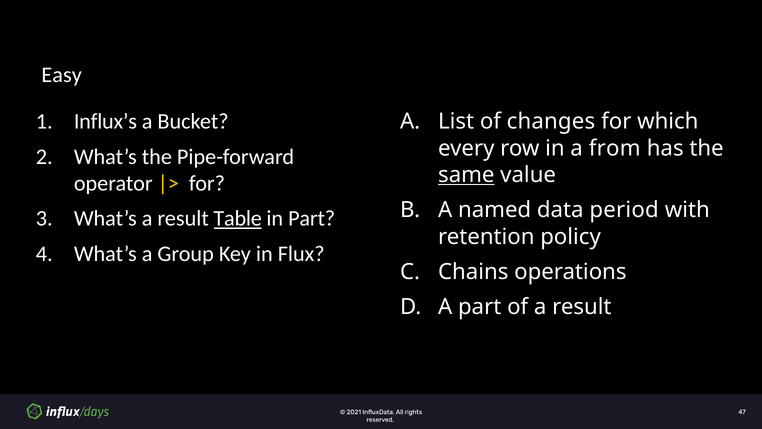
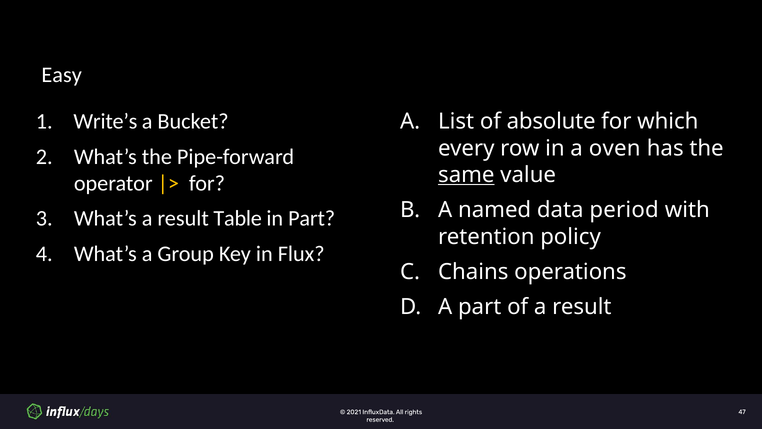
Influx’s: Influx’s -> Write’s
changes: changes -> absolute
from: from -> oven
Table underline: present -> none
